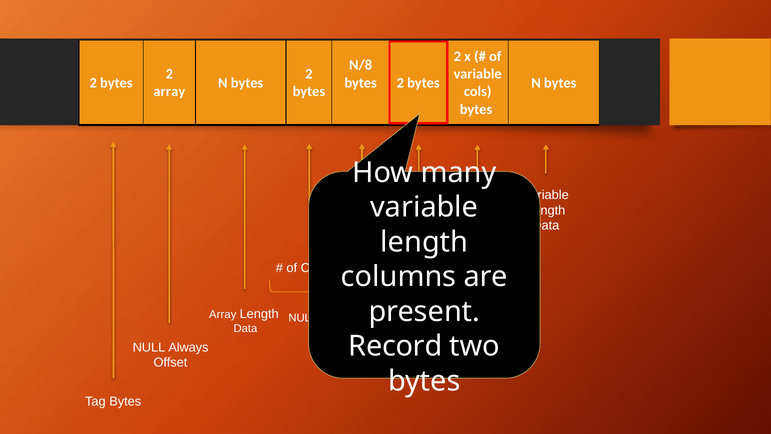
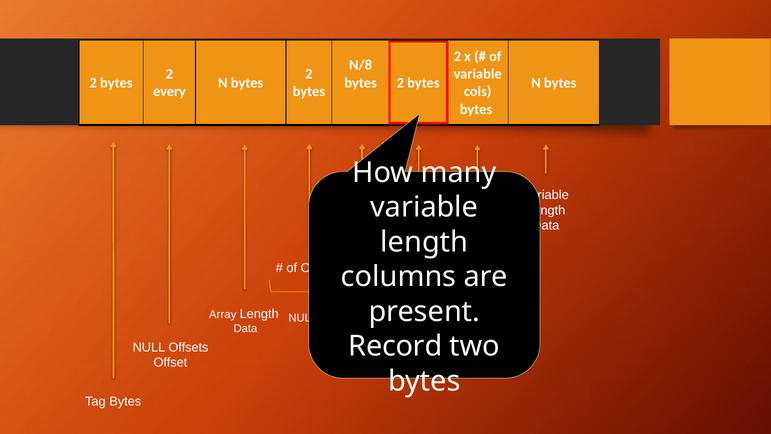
array at (169, 92): array -> every
NULL Always: Always -> Offsets
